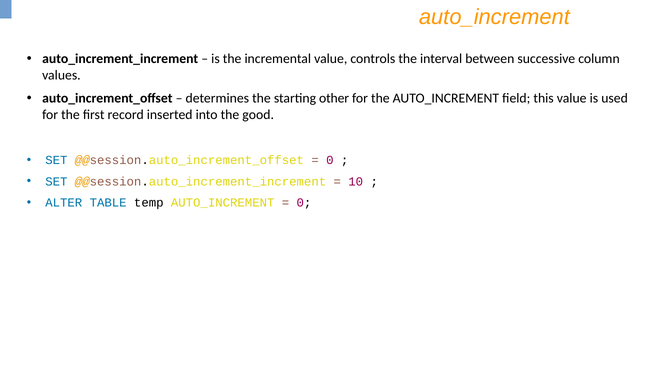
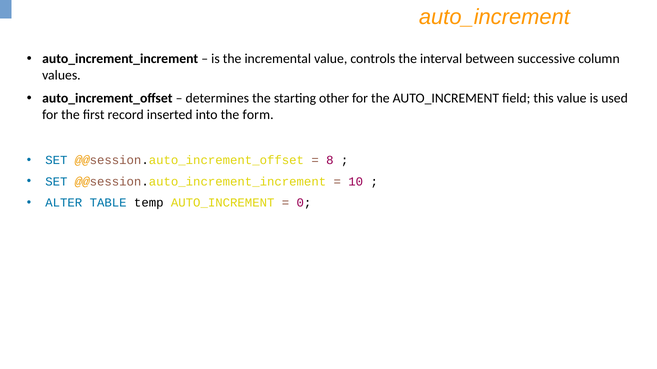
good: good -> form
0 at (330, 161): 0 -> 8
